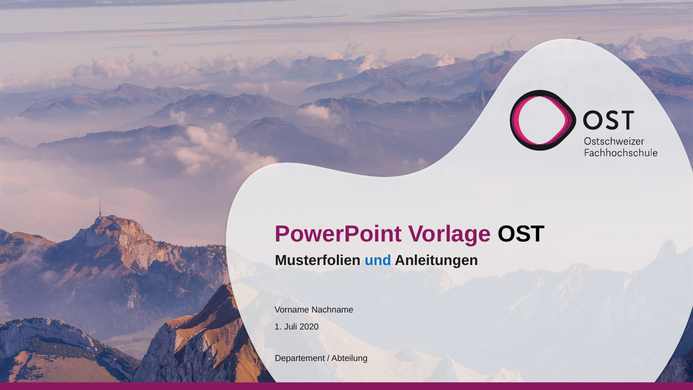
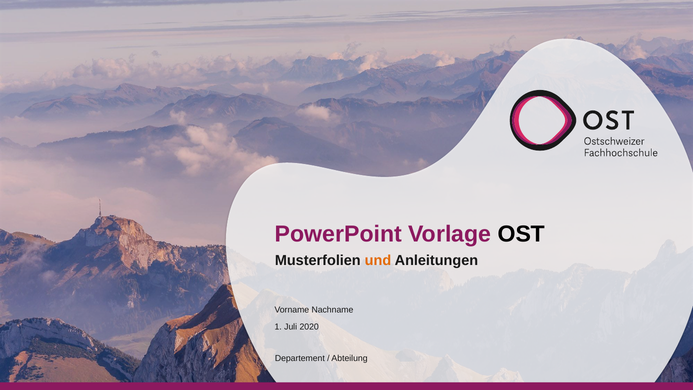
und colour: blue -> orange
